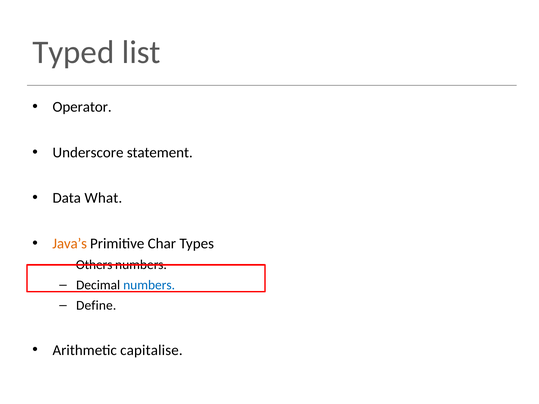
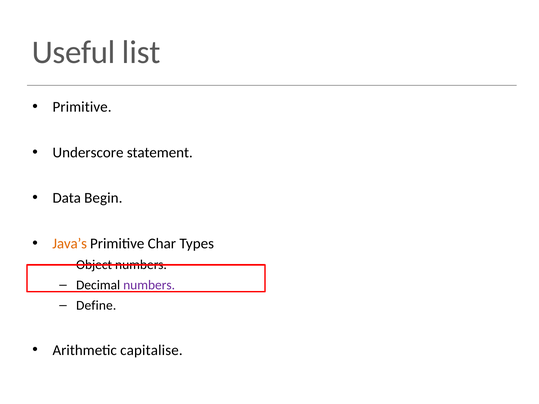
Typed: Typed -> Useful
Operator at (82, 107): Operator -> Primitive
What: What -> Begin
Others: Others -> Object
numbers at (149, 285) colour: blue -> purple
